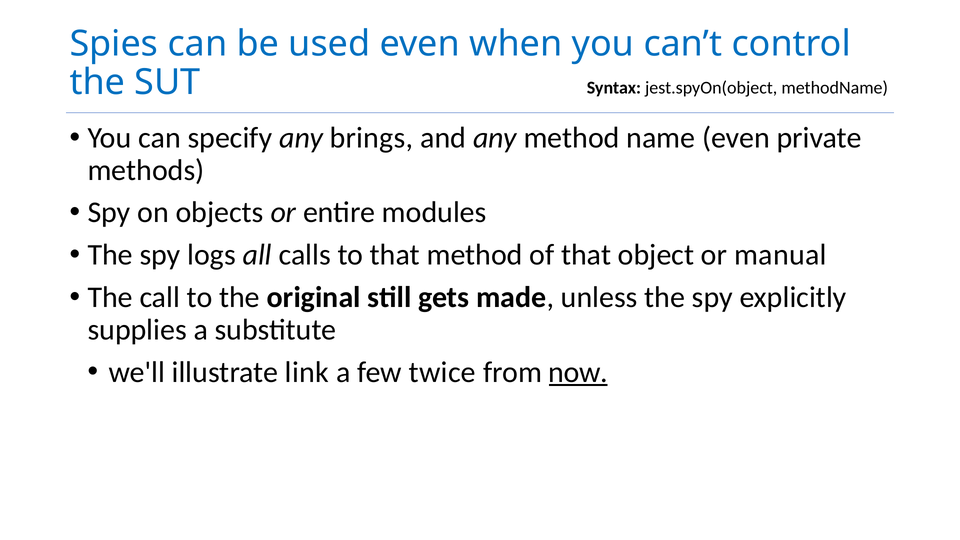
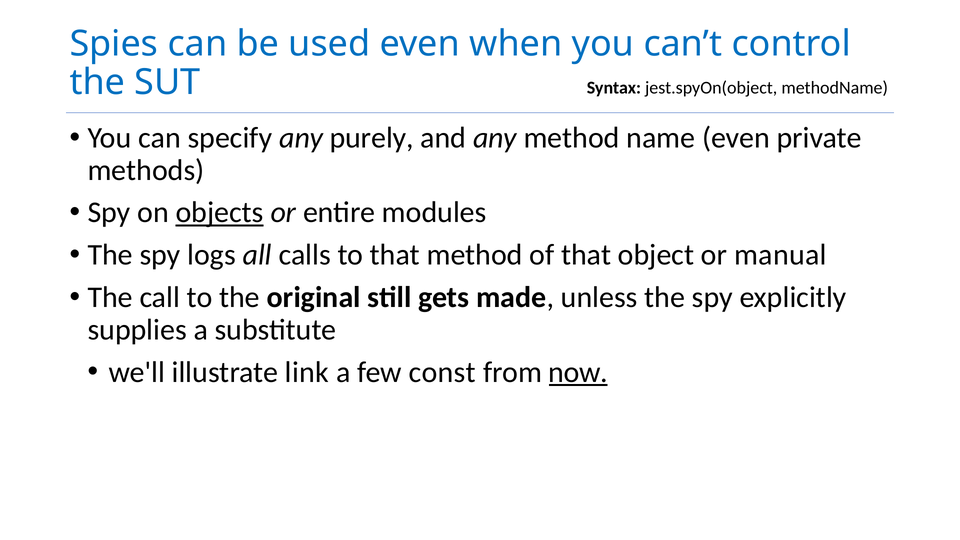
brings: brings -> purely
objects underline: none -> present
twice: twice -> const
